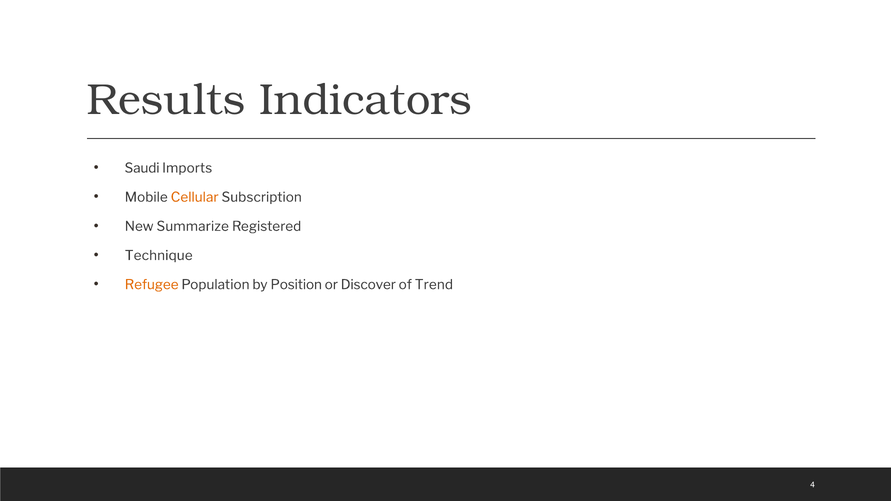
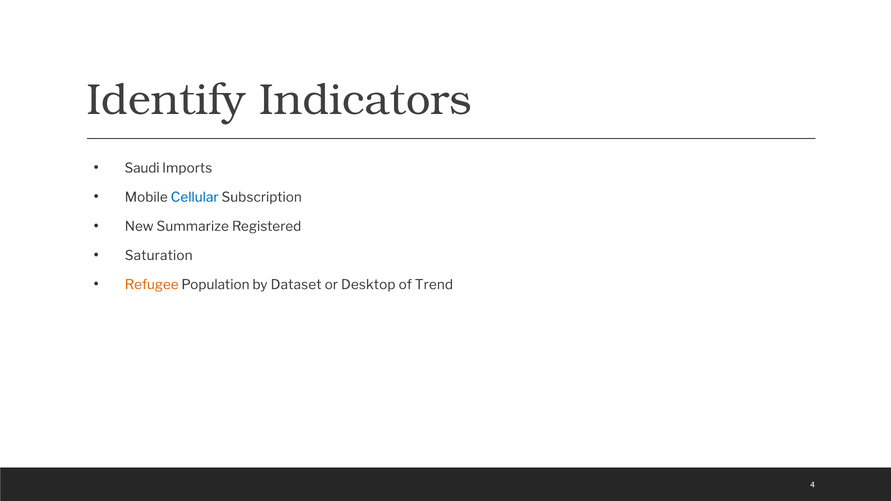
Results: Results -> Identify
Cellular colour: orange -> blue
Technique: Technique -> Saturation
Position: Position -> Dataset
Discover: Discover -> Desktop
